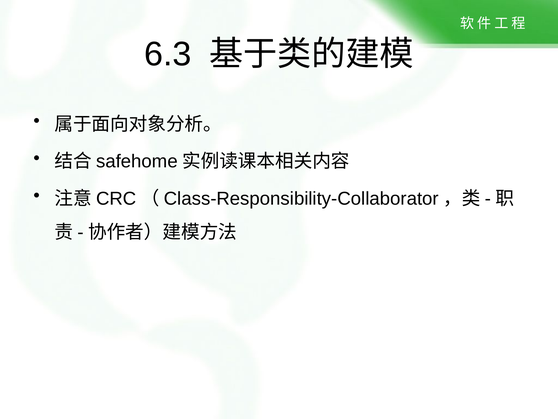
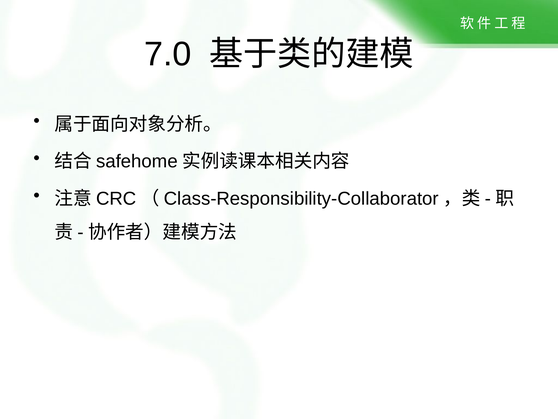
6.3: 6.3 -> 7.0
